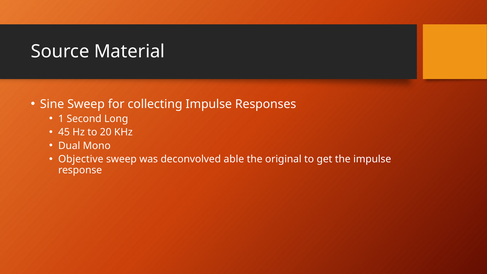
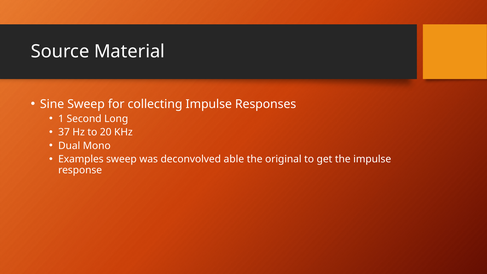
45: 45 -> 37
Objective: Objective -> Examples
